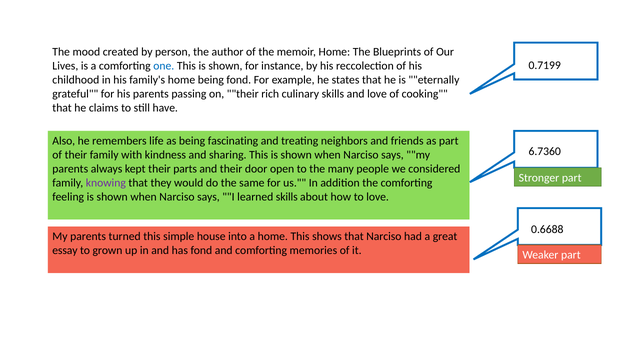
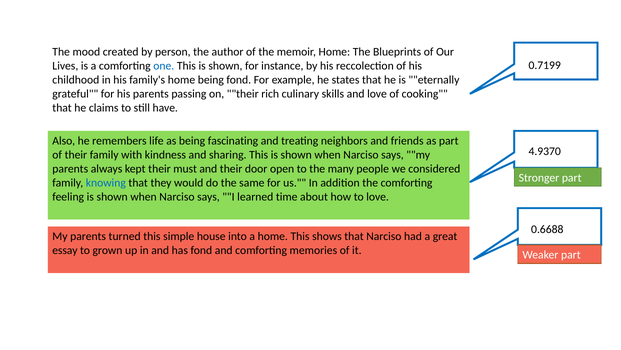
6.7360: 6.7360 -> 4.9370
parts: parts -> must
knowing colour: purple -> blue
learned skills: skills -> time
